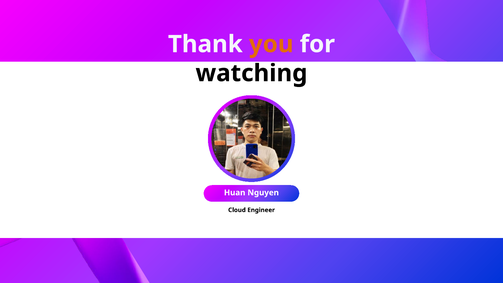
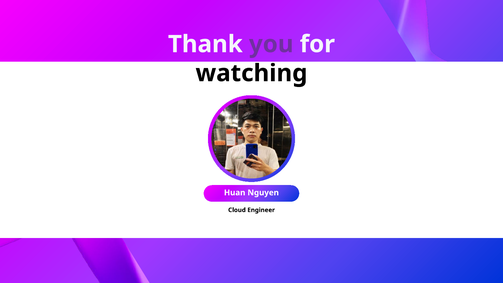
you colour: orange -> purple
